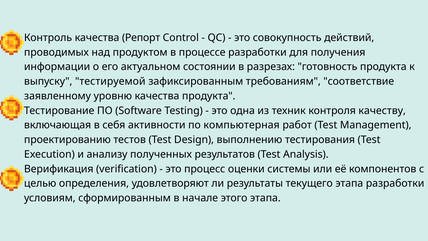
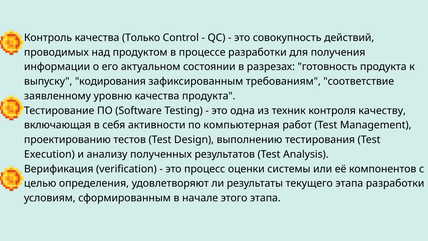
Репорт: Репорт -> Только
тестируемой: тестируемой -> кодирования
